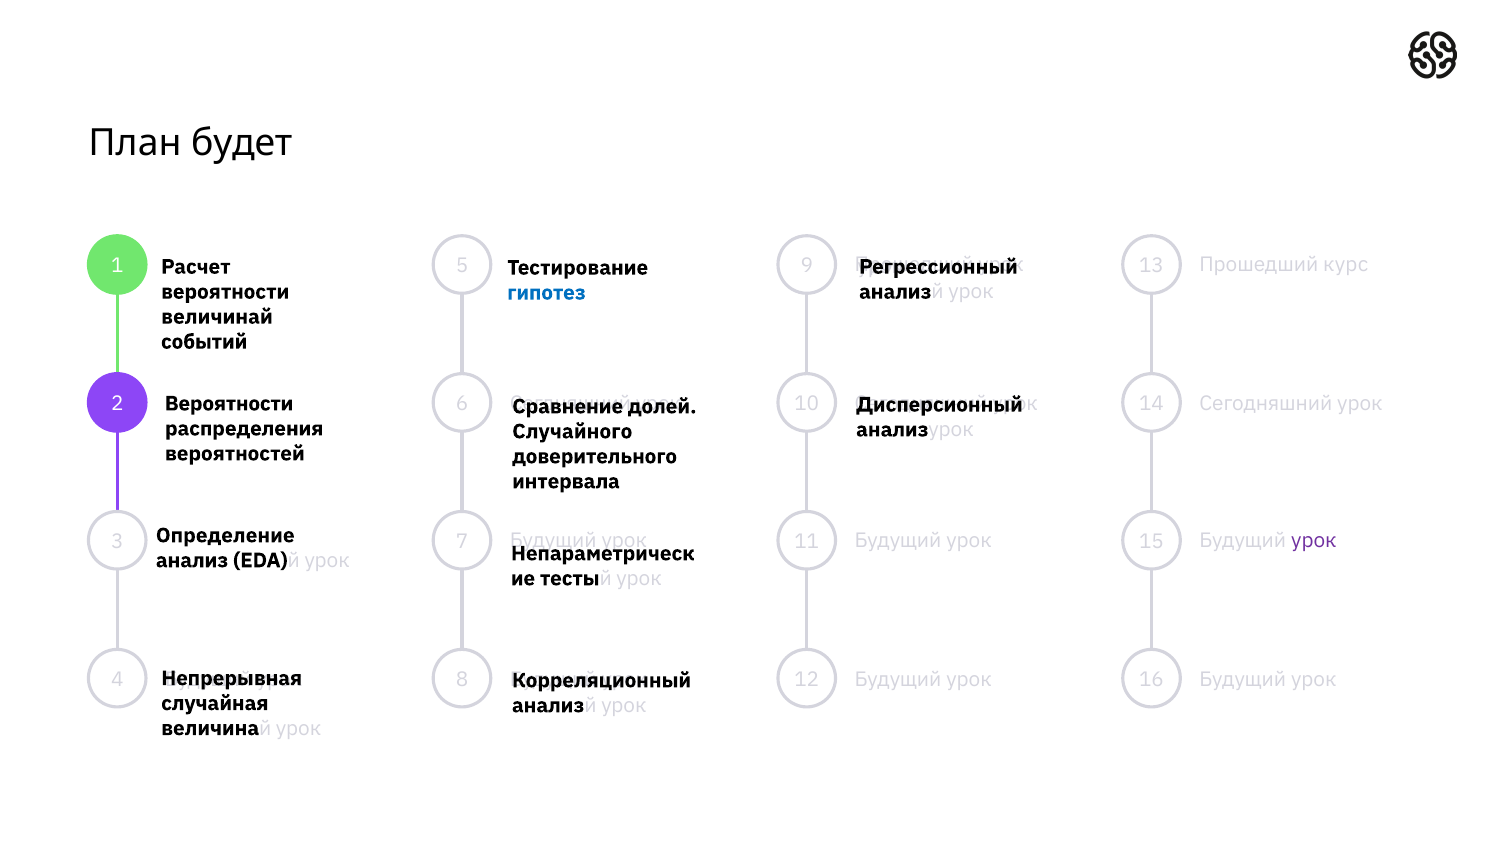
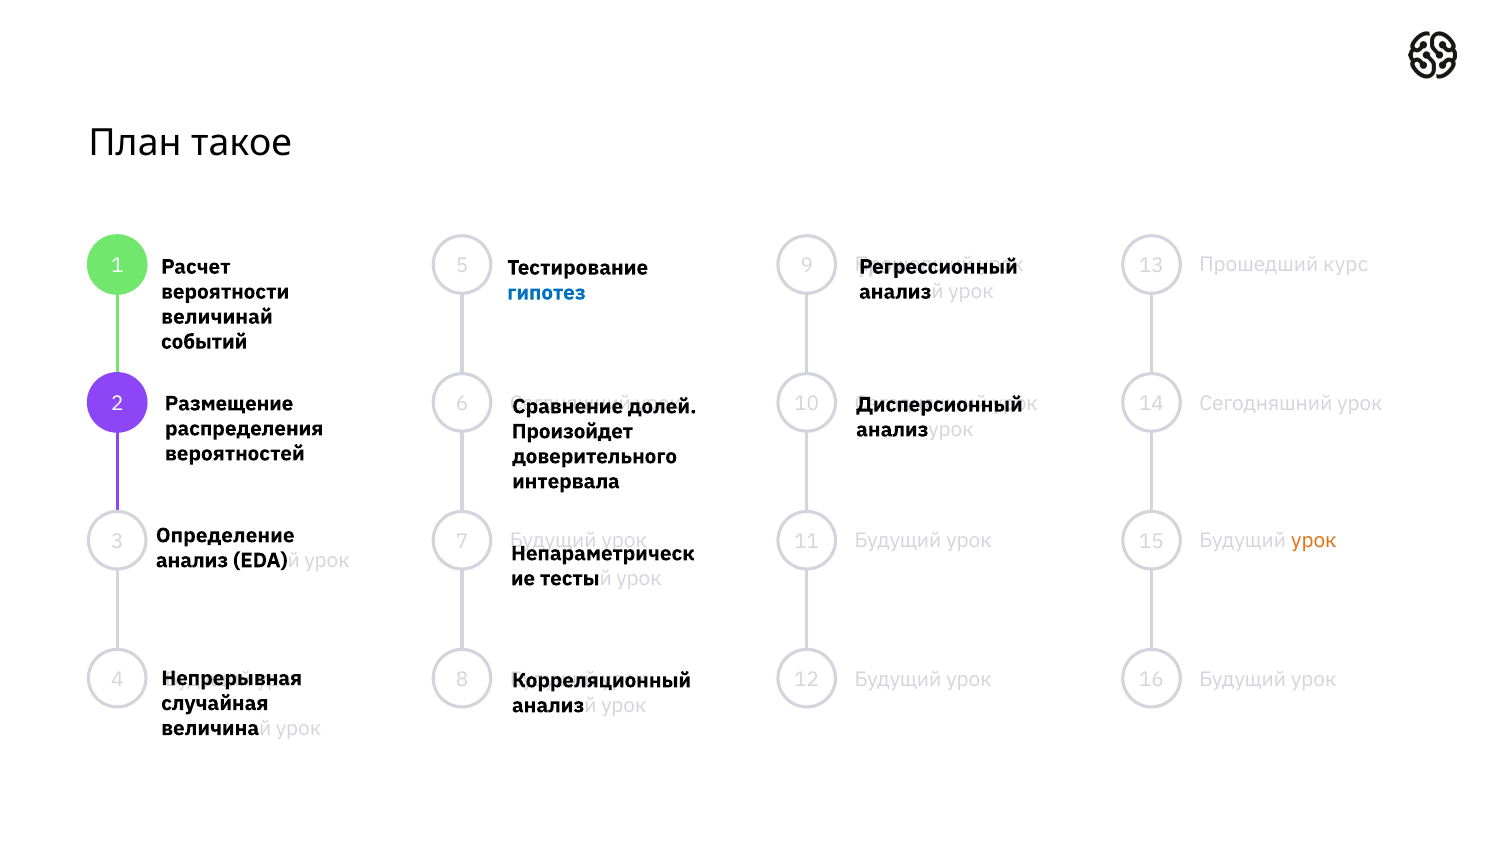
будет: будет -> такое
Вероятности at (229, 404): Вероятности -> Размещение
Случайного: Случайного -> Произойдет
урок at (1314, 540) colour: purple -> orange
